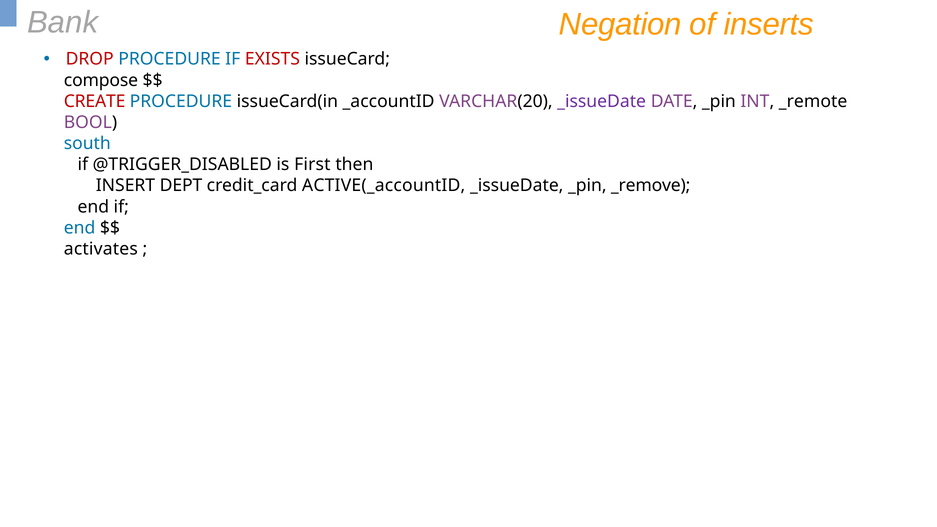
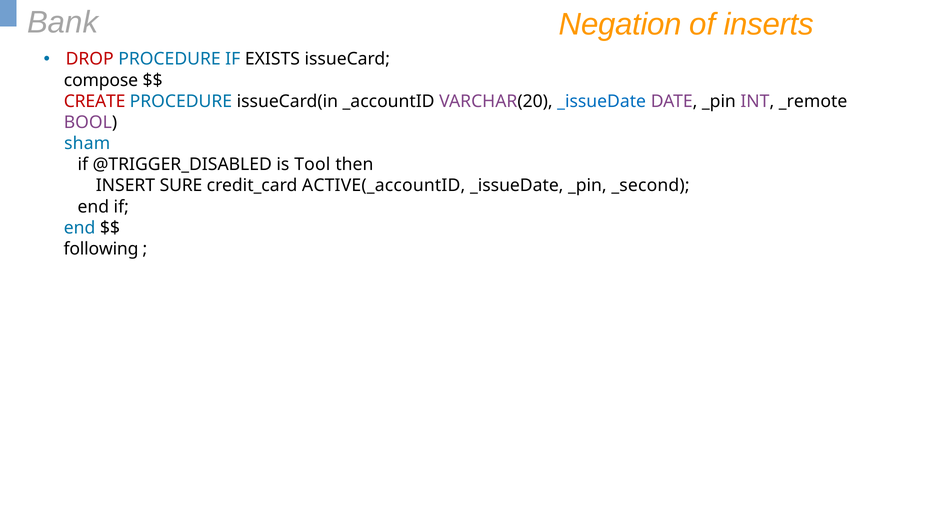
EXISTS colour: red -> black
_issueDate at (602, 101) colour: purple -> blue
south: south -> sham
First: First -> Tool
DEPT: DEPT -> SURE
_remove: _remove -> _second
activates: activates -> following
